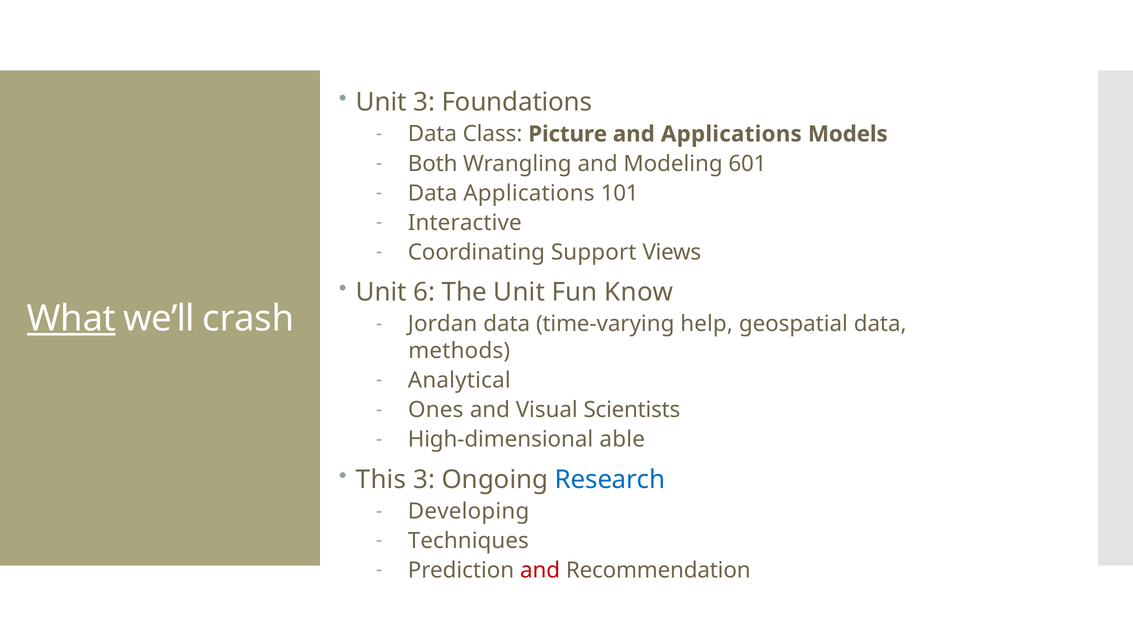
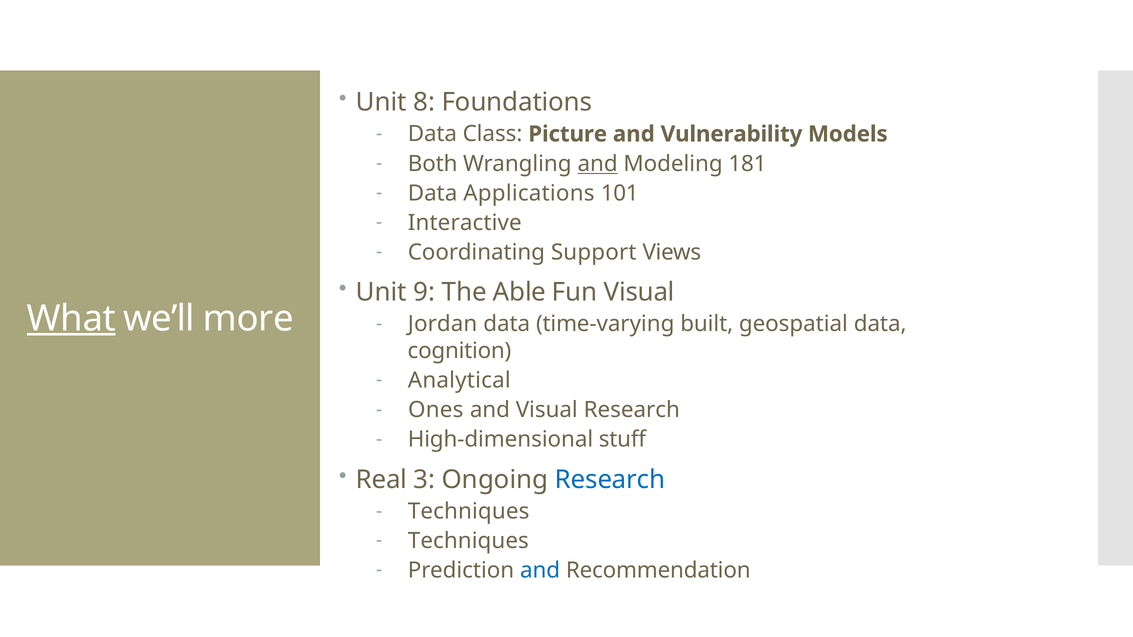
Unit 3: 3 -> 8
and Applications: Applications -> Vulnerability
and at (598, 164) underline: none -> present
601: 601 -> 181
6: 6 -> 9
The Unit: Unit -> Able
Fun Know: Know -> Visual
crash: crash -> more
help: help -> built
methods: methods -> cognition
Visual Scientists: Scientists -> Research
able: able -> stuff
This: This -> Real
Developing at (469, 512): Developing -> Techniques
and at (540, 570) colour: red -> blue
